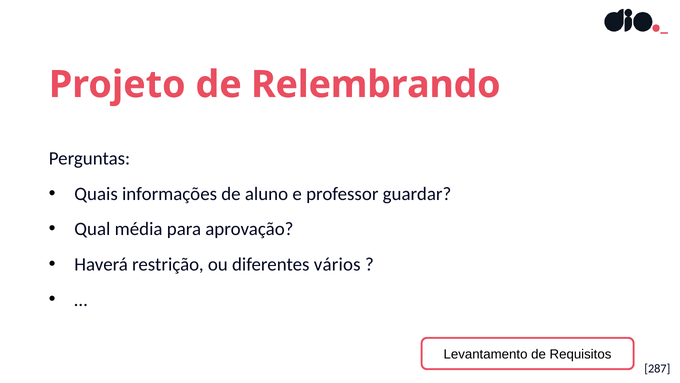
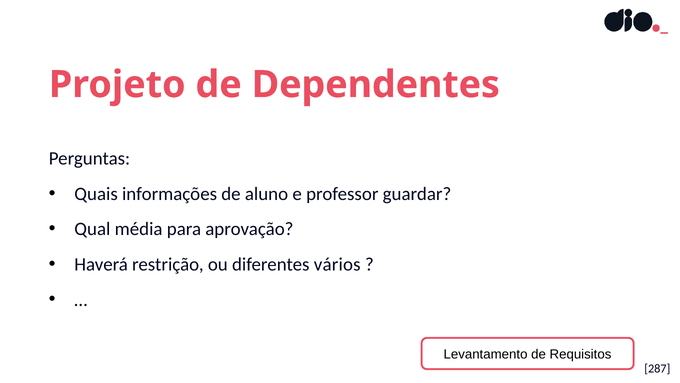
Relembrando: Relembrando -> Dependentes
